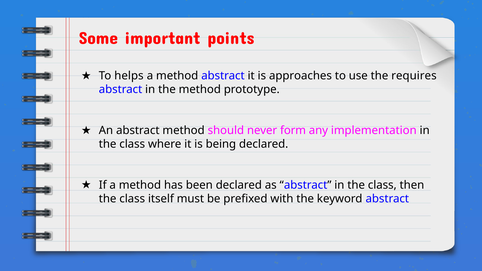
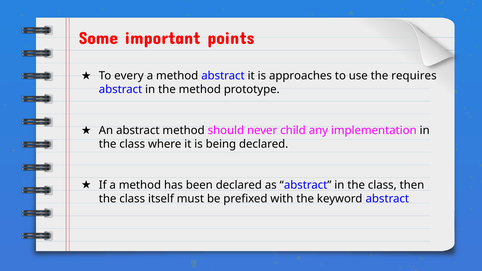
helps: helps -> every
form: form -> child
